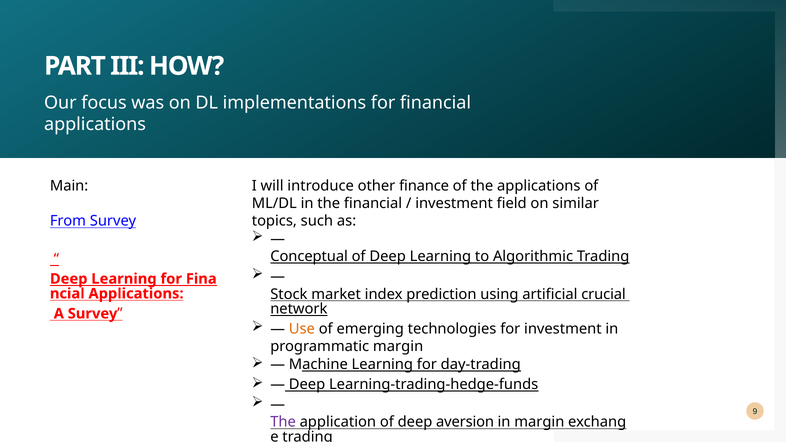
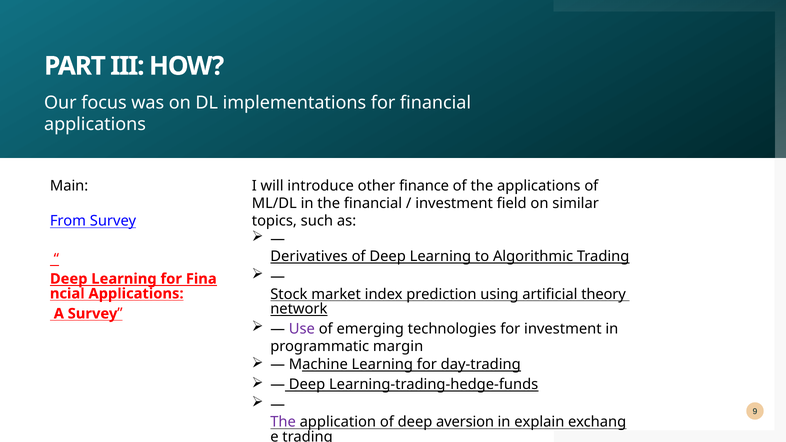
Conceptual: Conceptual -> Derivatives
crucial: crucial -> theory
Use colour: orange -> purple
in margin: margin -> explain
